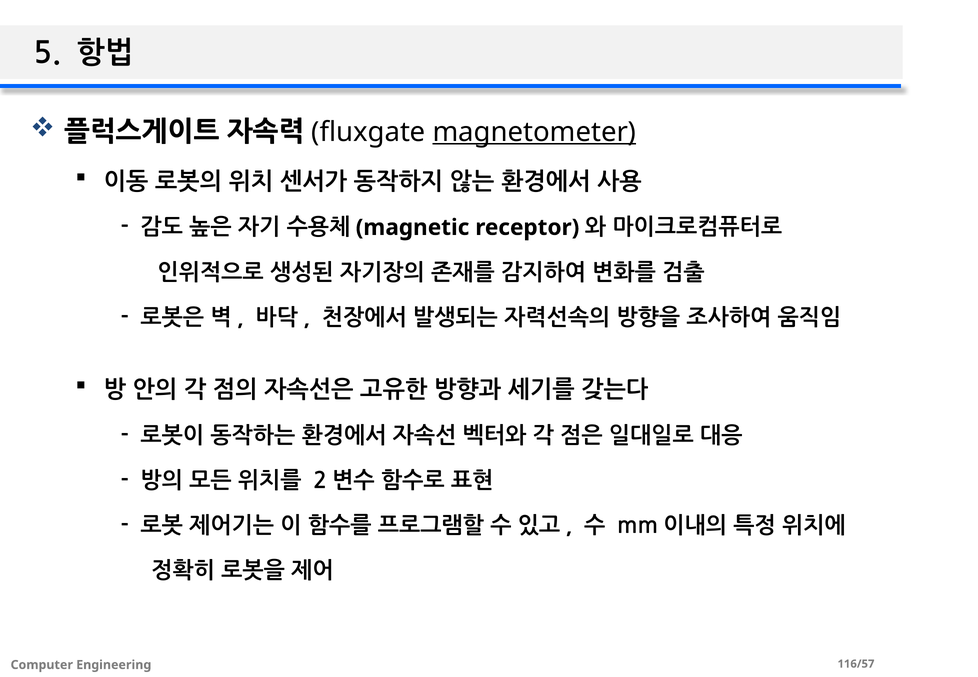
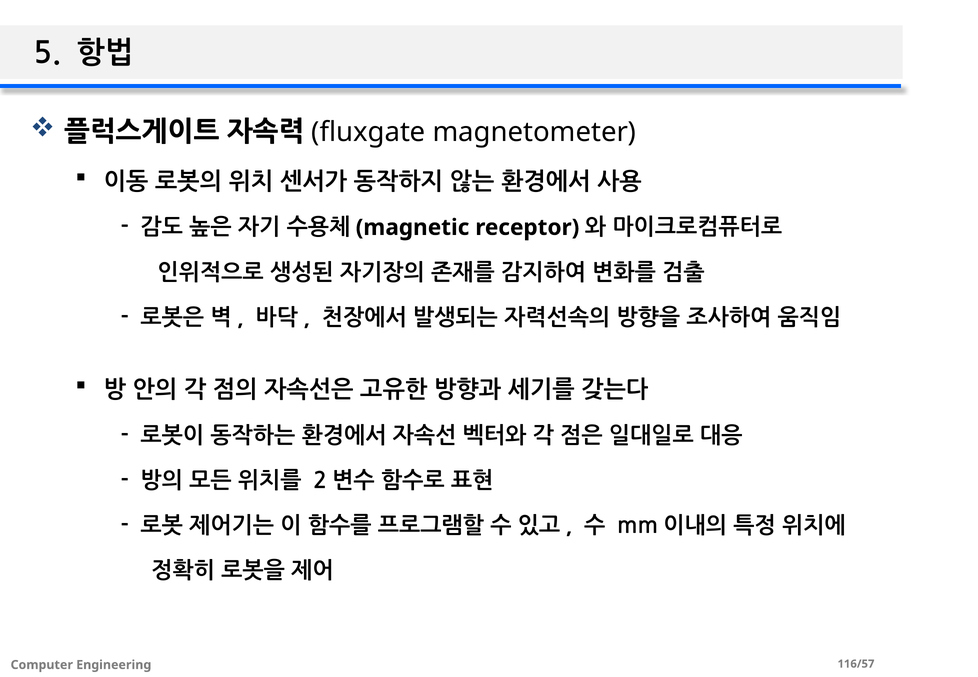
magnetometer underline: present -> none
